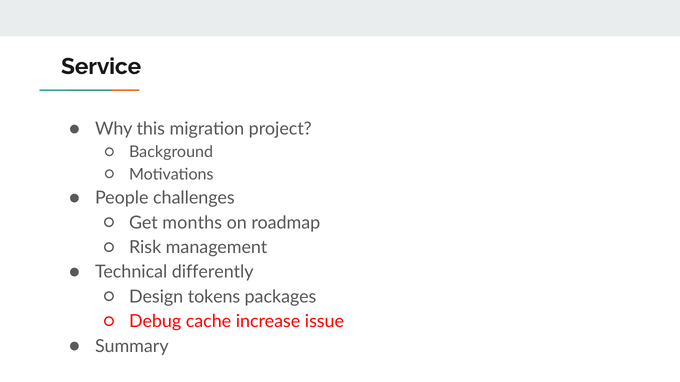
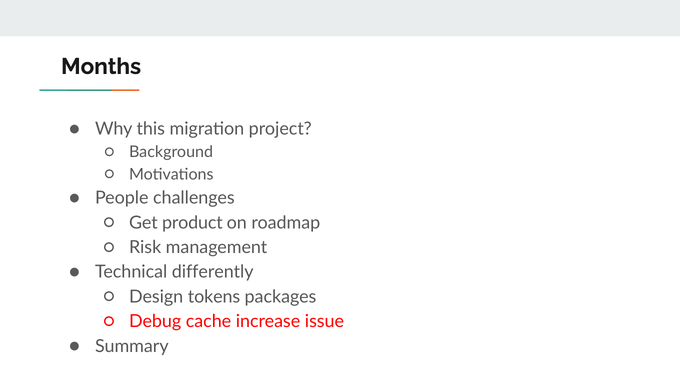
Service: Service -> Months
months: months -> product
